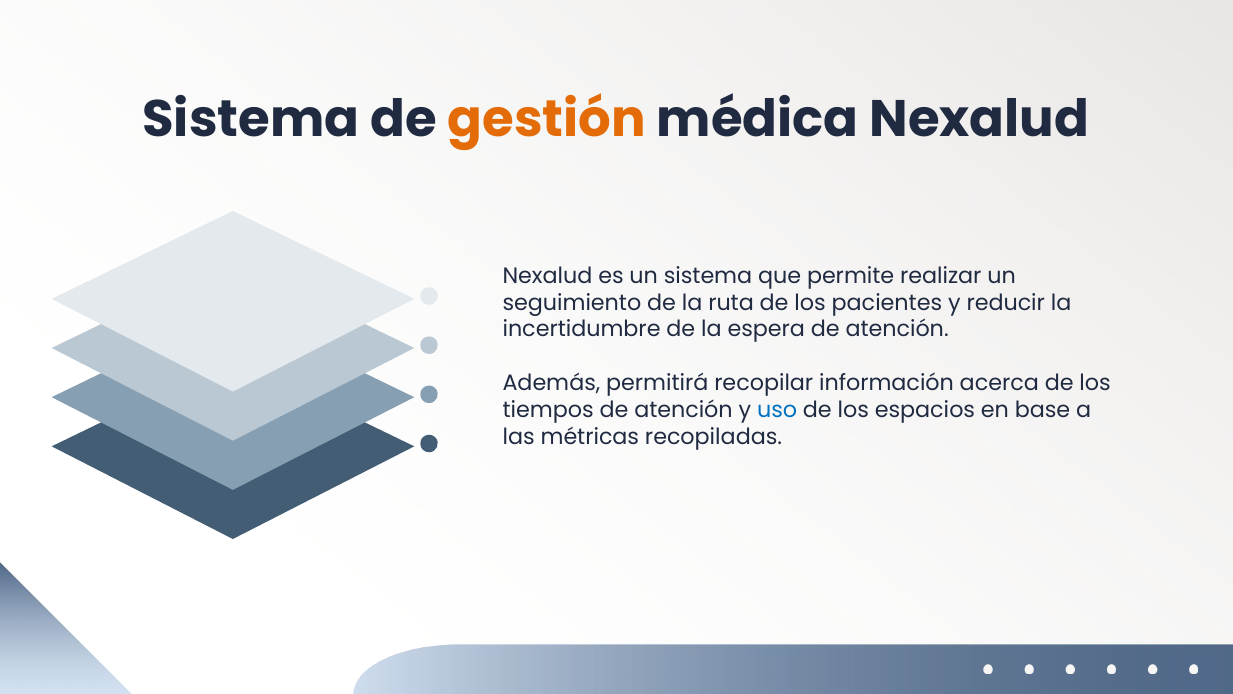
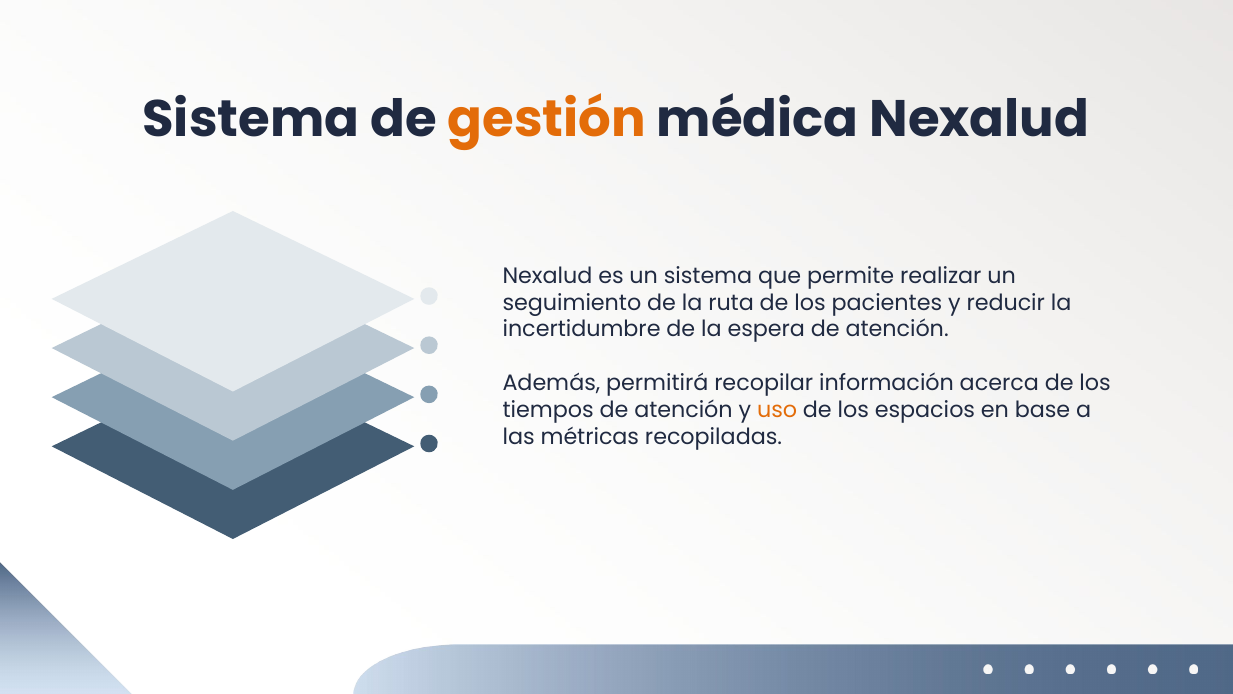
uso colour: blue -> orange
